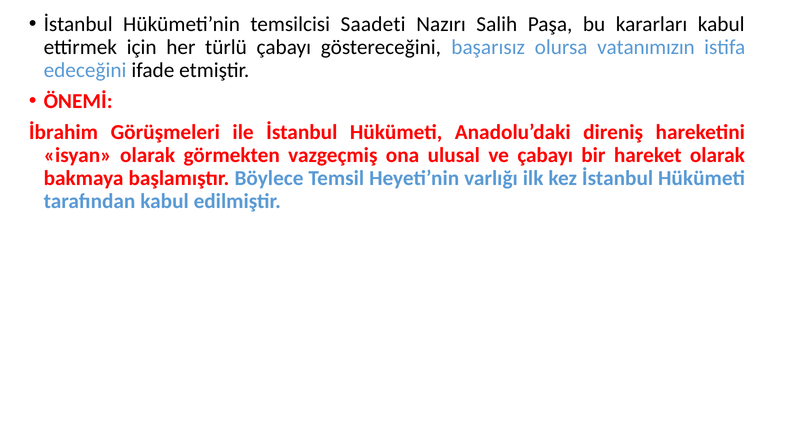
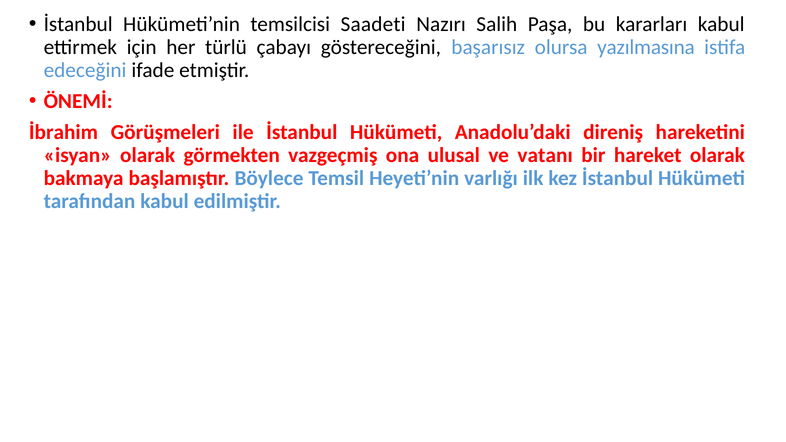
vatanımızın: vatanımızın -> yazılmasına
ve çabayı: çabayı -> vatanı
